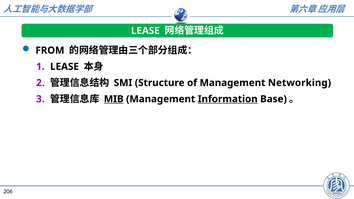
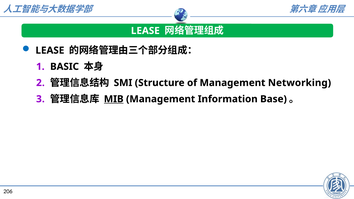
FROM at (50, 50): FROM -> LEASE
LEASE at (65, 67): LEASE -> BASIC
Information underline: present -> none
